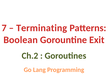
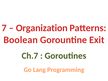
Terminating: Terminating -> Organization
Ch.2: Ch.2 -> Ch.7
